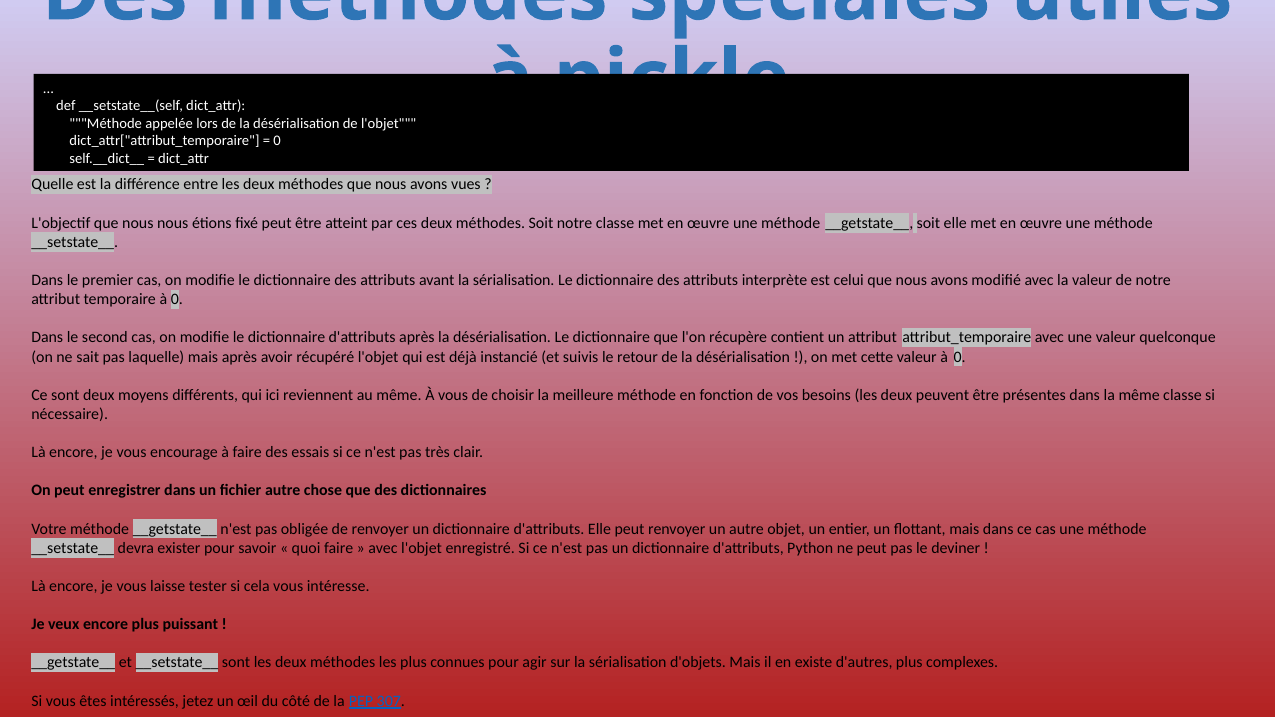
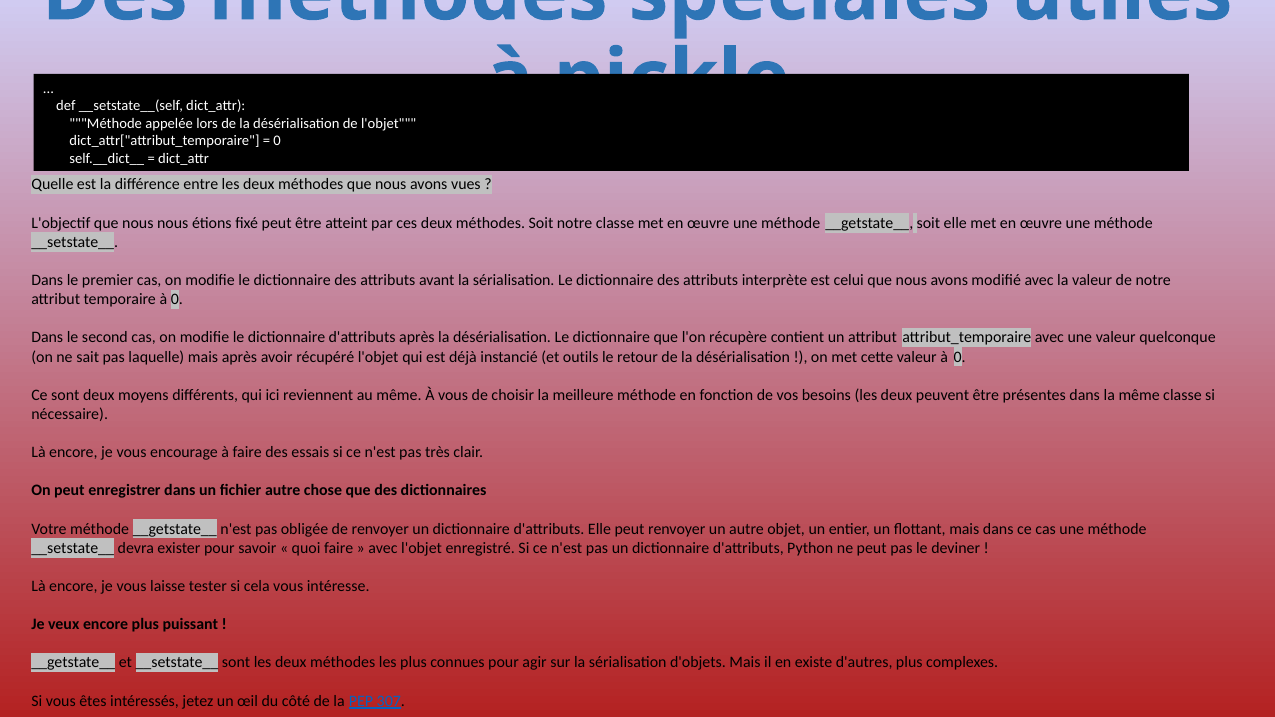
suivis: suivis -> outils
